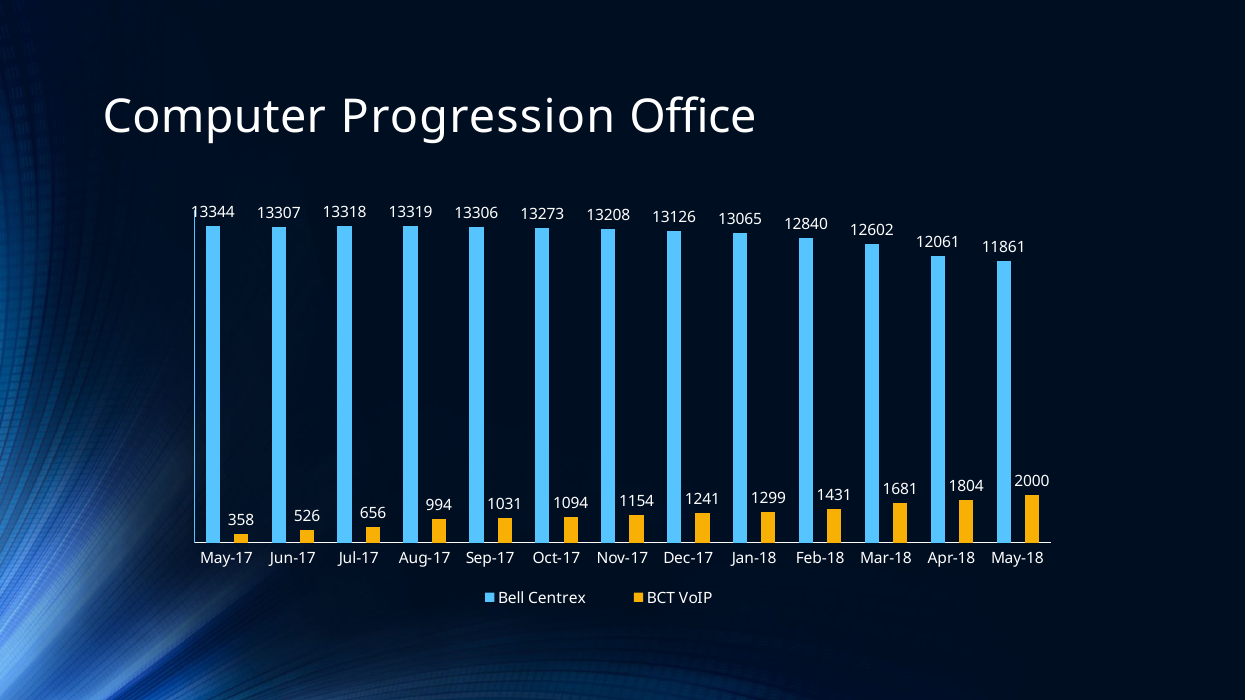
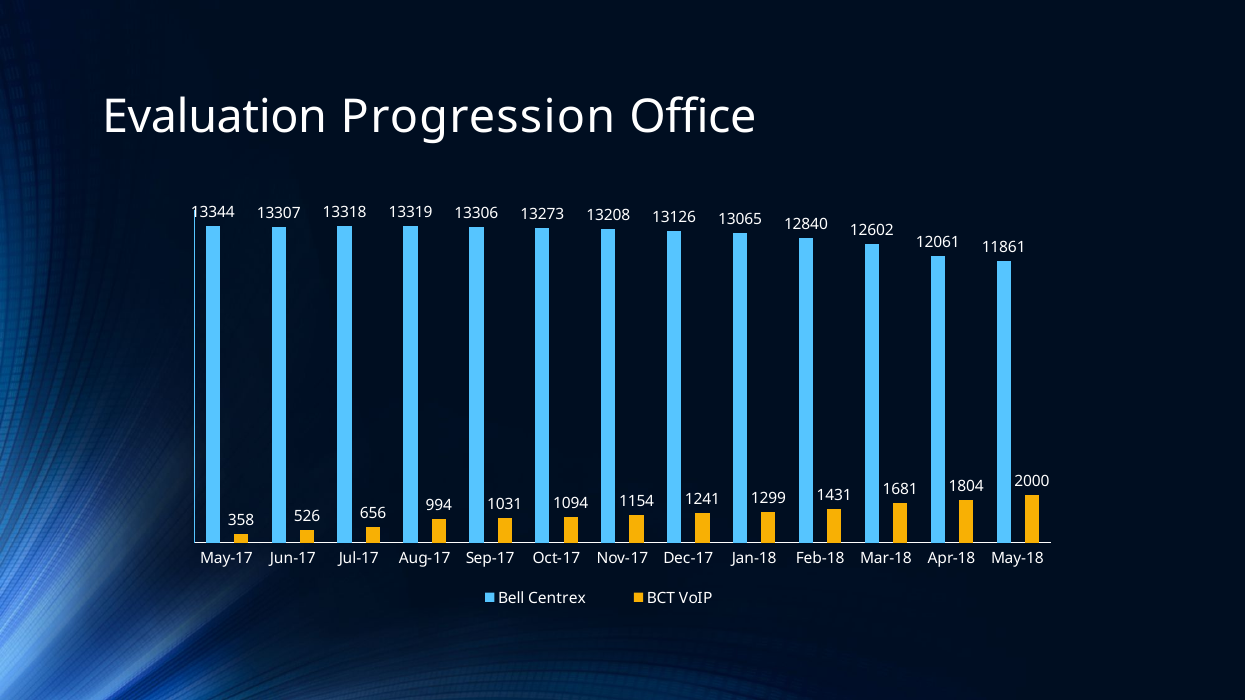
Computer: Computer -> Evaluation
